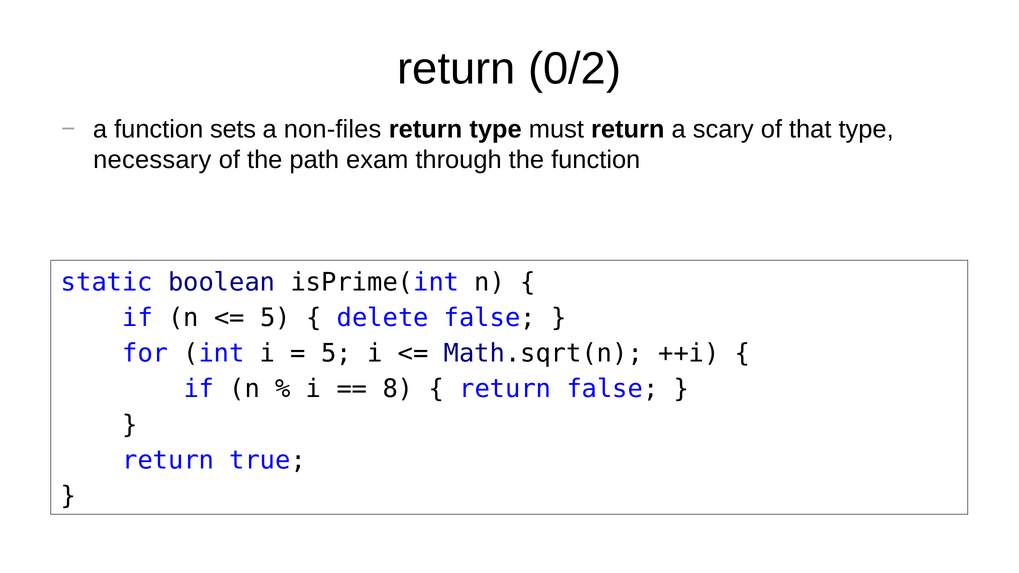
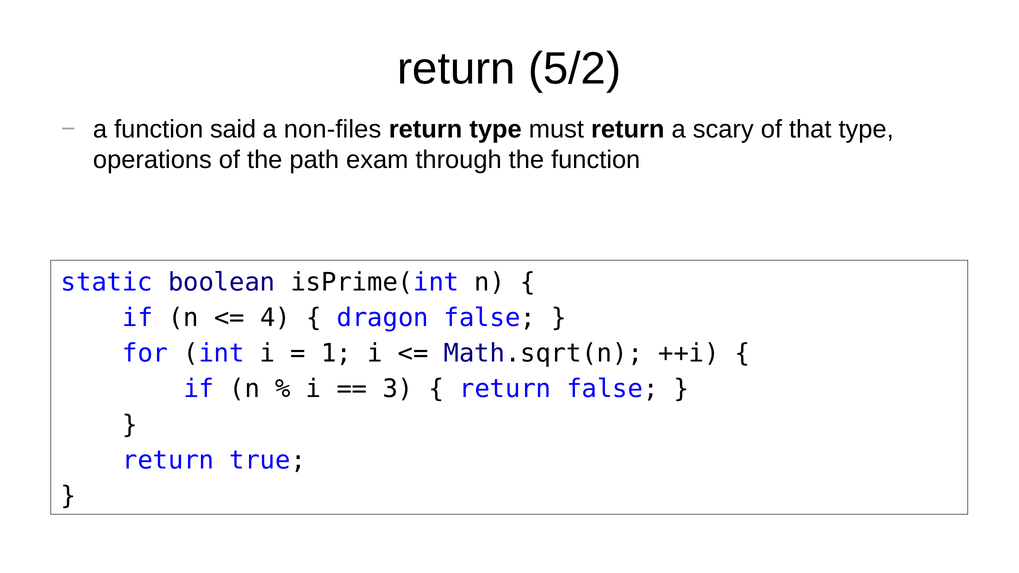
0/2: 0/2 -> 5/2
sets: sets -> said
necessary: necessary -> operations
5 at (275, 318): 5 -> 4
delete: delete -> dragon
5 at (336, 354): 5 -> 1
8: 8 -> 3
